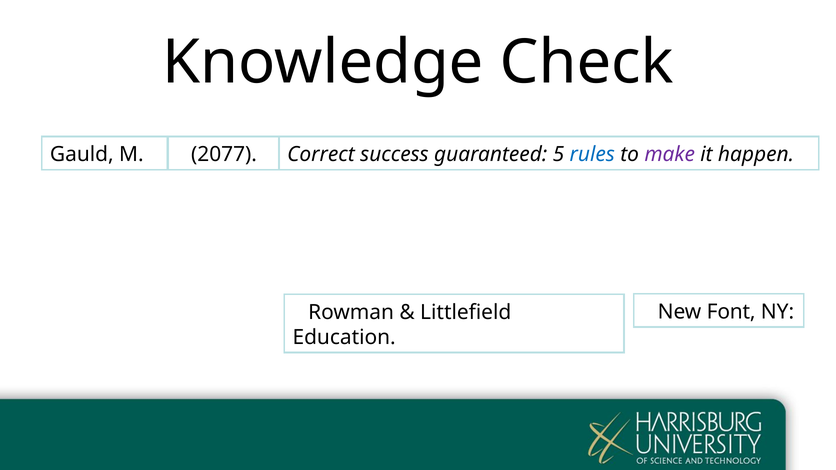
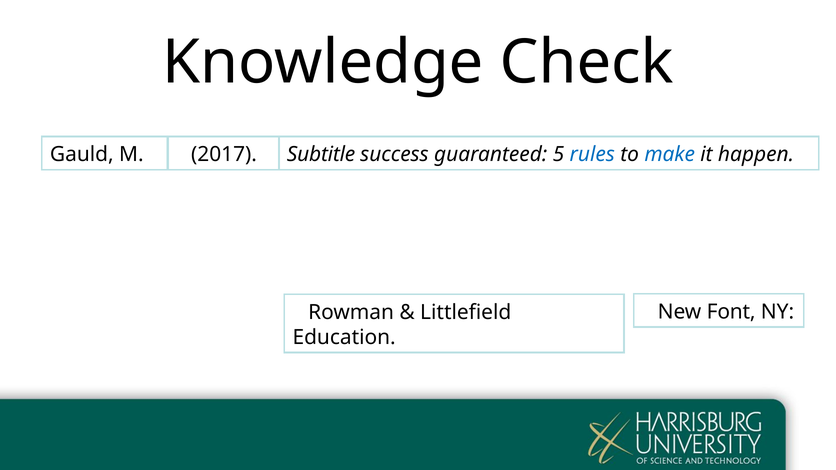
2077: 2077 -> 2017
Correct: Correct -> Subtitle
make colour: purple -> blue
